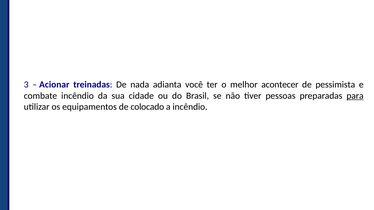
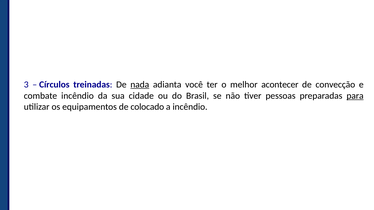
Acionar: Acionar -> Círculos
nada underline: none -> present
pessimista: pessimista -> convecção
